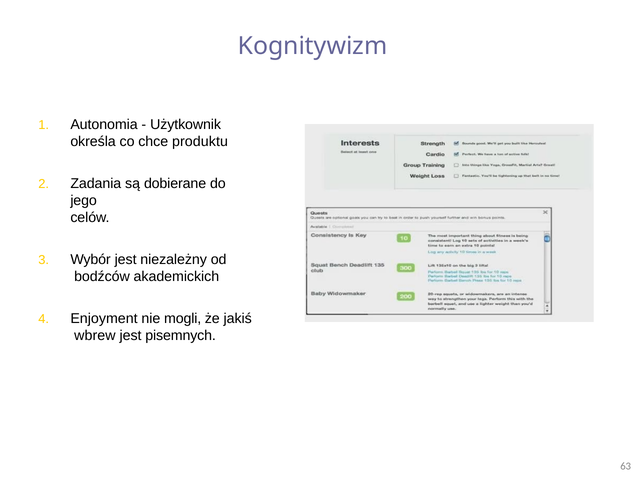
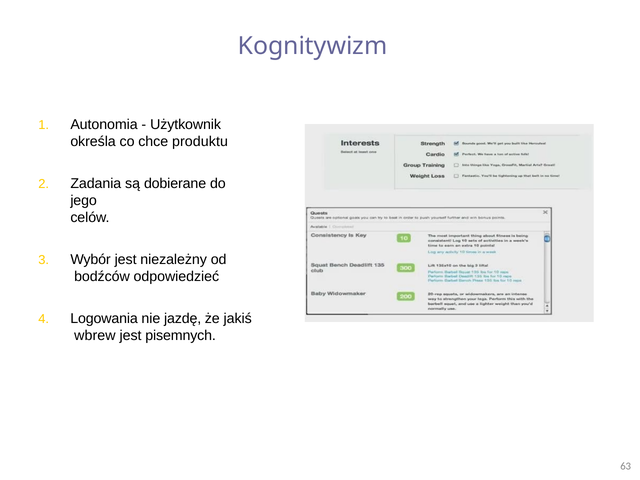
akademickich: akademickich -> odpowiedzieć
Enjoyment: Enjoyment -> Logowania
mogli: mogli -> jazdę
